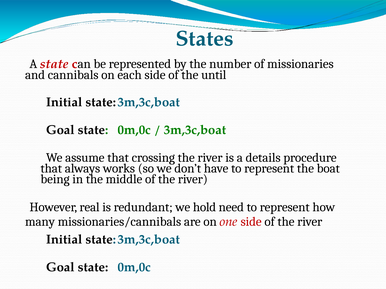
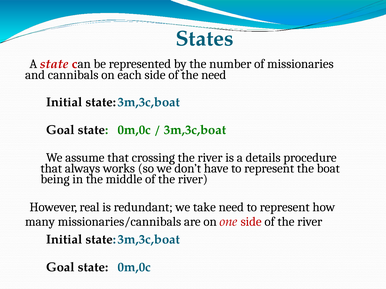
the until: until -> need
hold: hold -> take
